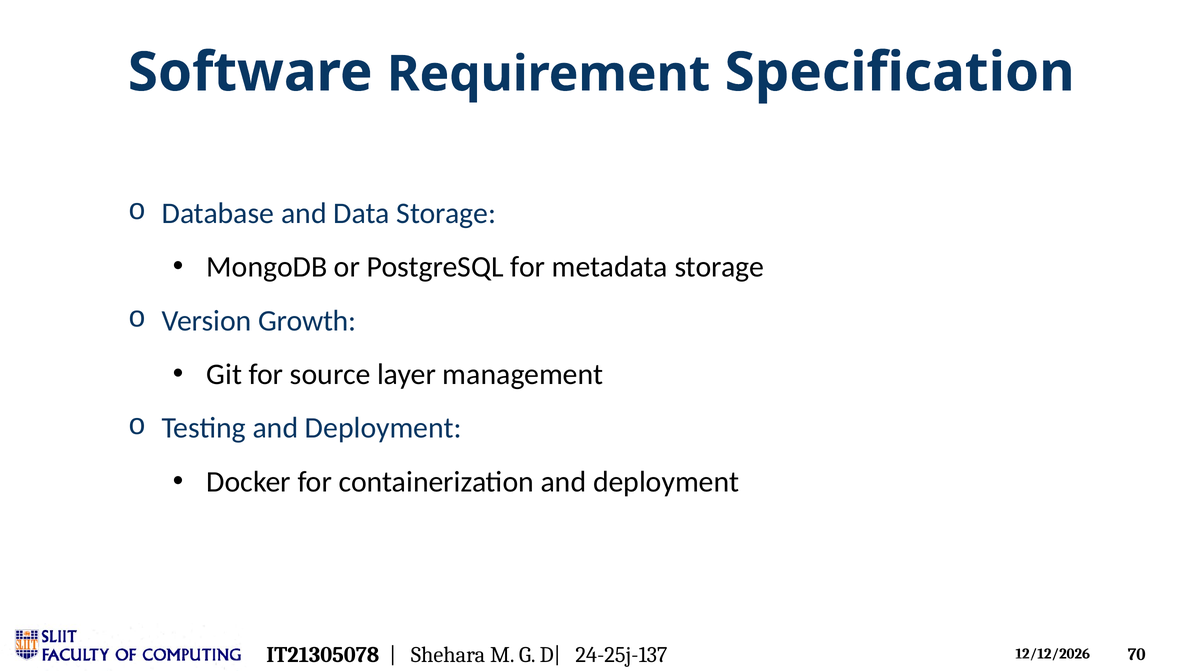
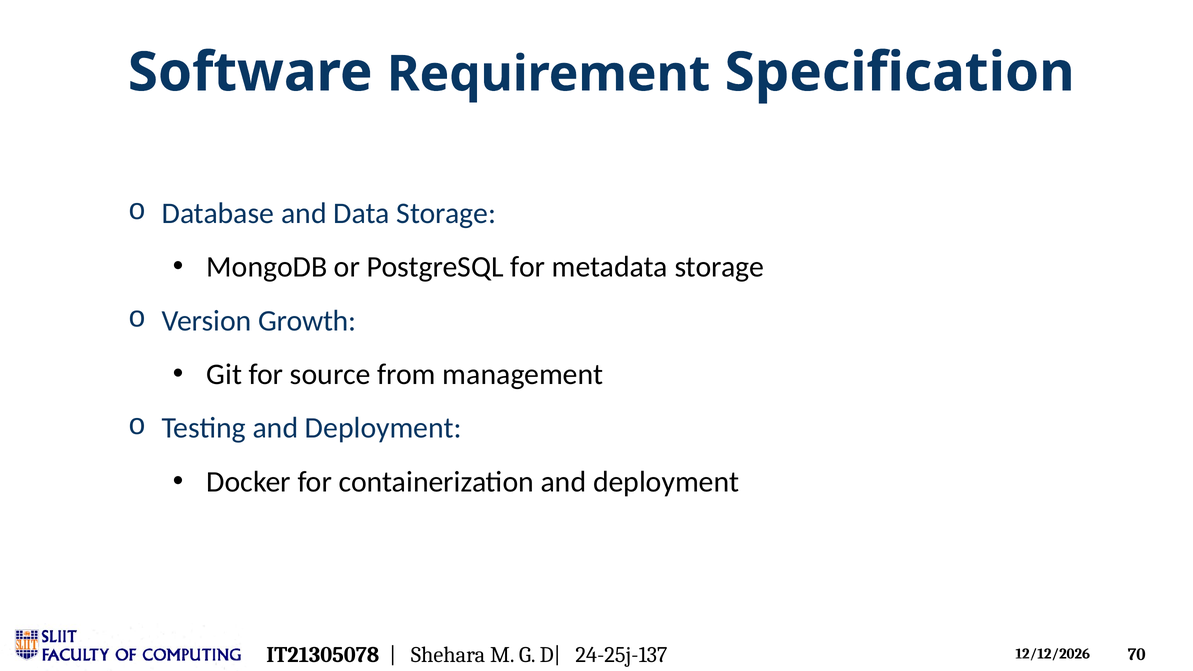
layer: layer -> from
